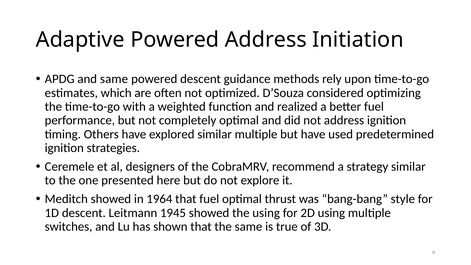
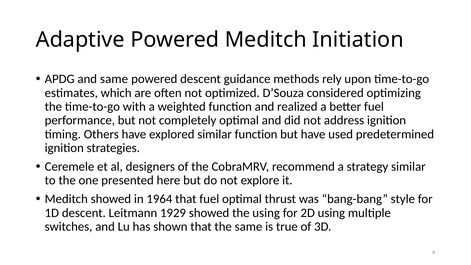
Powered Address: Address -> Meditch
similar multiple: multiple -> function
1945: 1945 -> 1929
